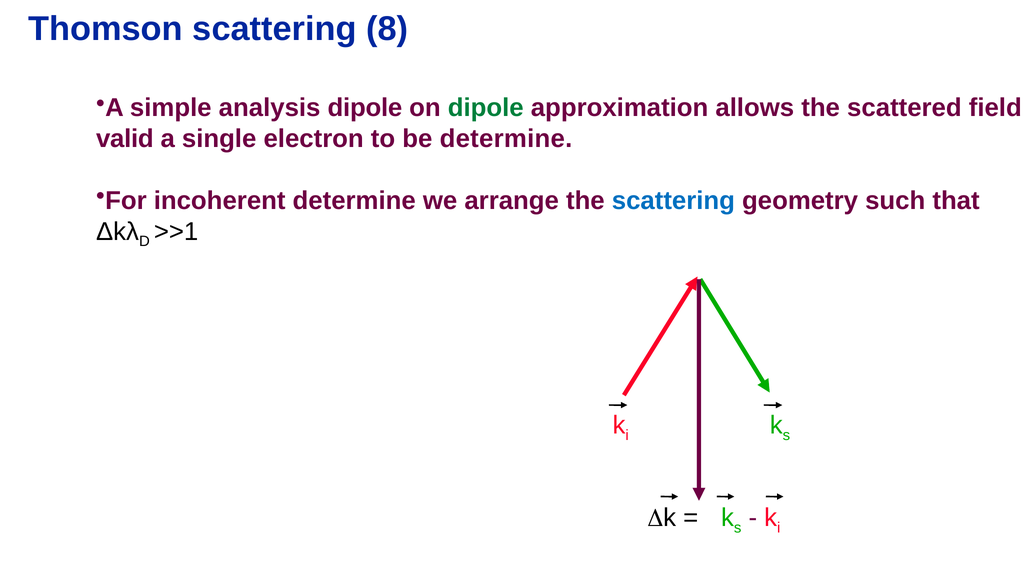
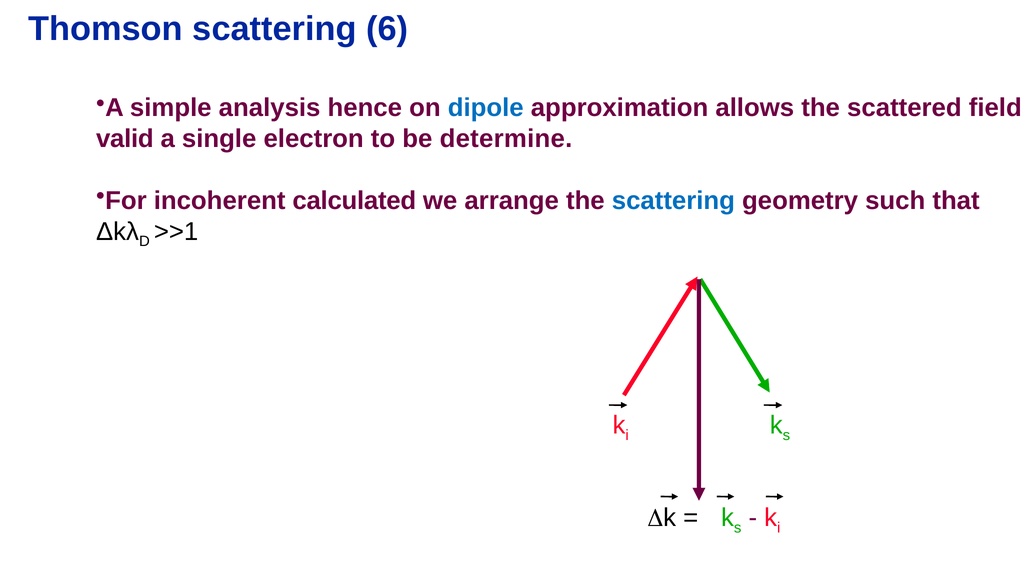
8: 8 -> 6
analysis dipole: dipole -> hence
dipole at (486, 108) colour: green -> blue
incoherent determine: determine -> calculated
